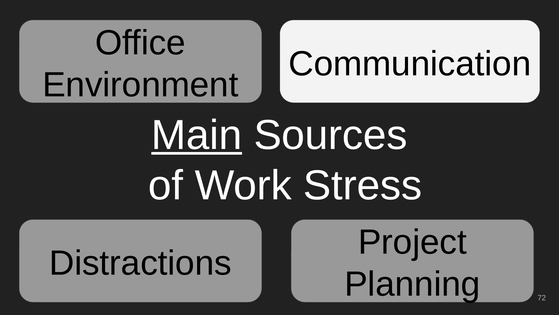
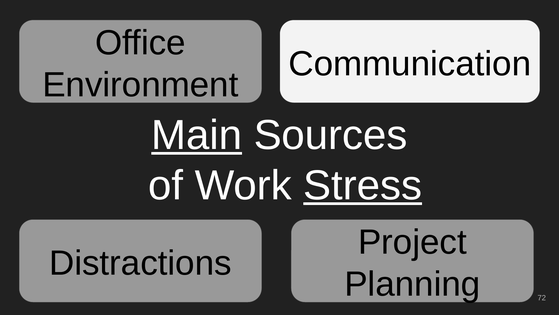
Stress underline: none -> present
